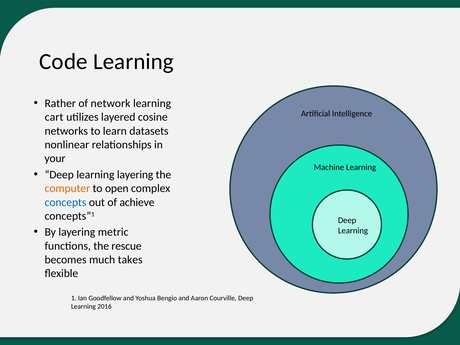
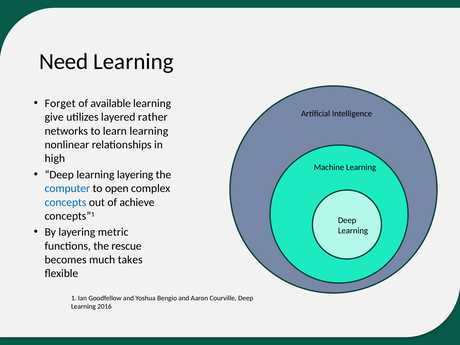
Code: Code -> Need
Rather: Rather -> Forget
network: network -> available
cart: cart -> give
cosine: cosine -> rather
learn datasets: datasets -> learning
your: your -> high
computer colour: orange -> blue
